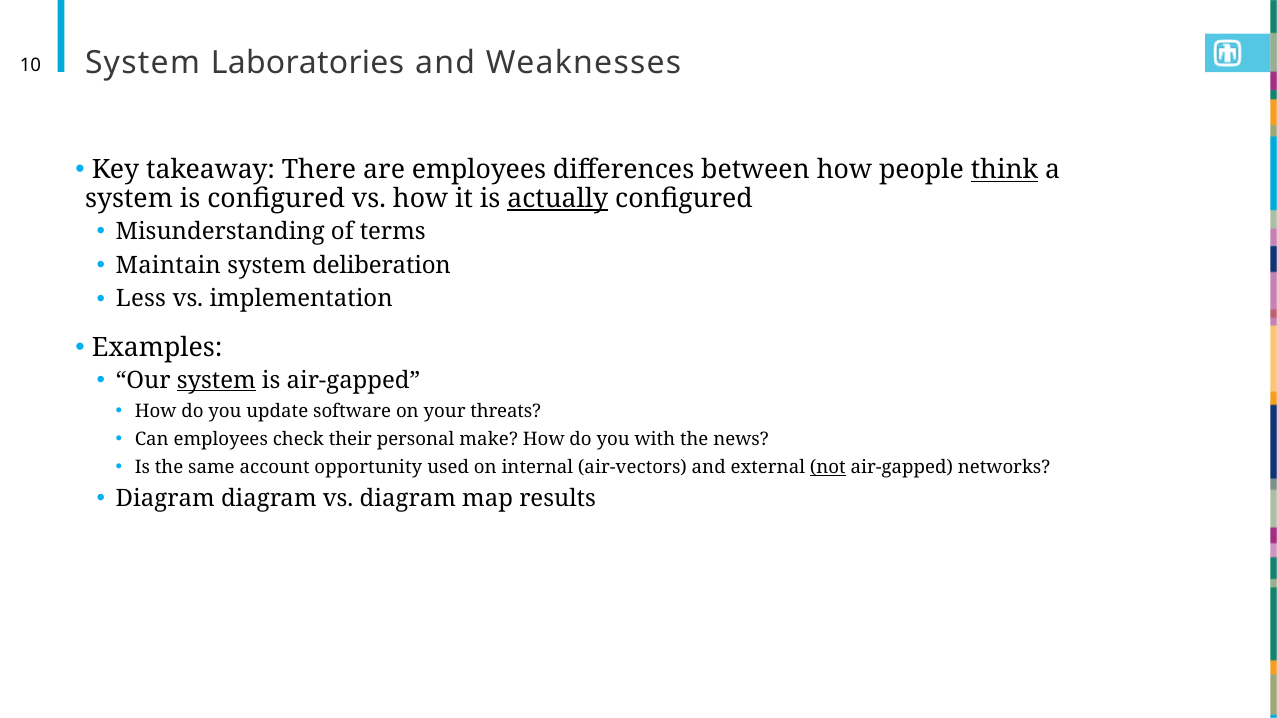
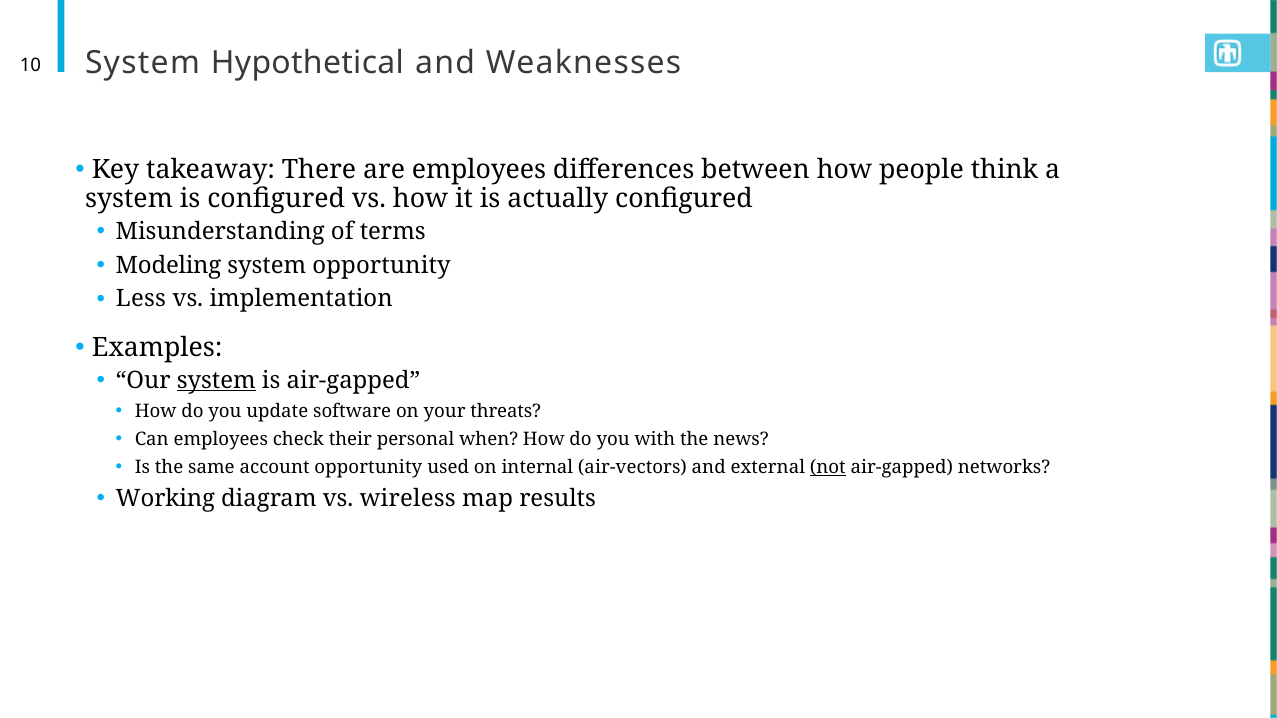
Laboratories: Laboratories -> Hypothetical
think underline: present -> none
actually underline: present -> none
Maintain: Maintain -> Modeling
system deliberation: deliberation -> opportunity
make: make -> when
Diagram at (165, 499): Diagram -> Working
vs diagram: diagram -> wireless
